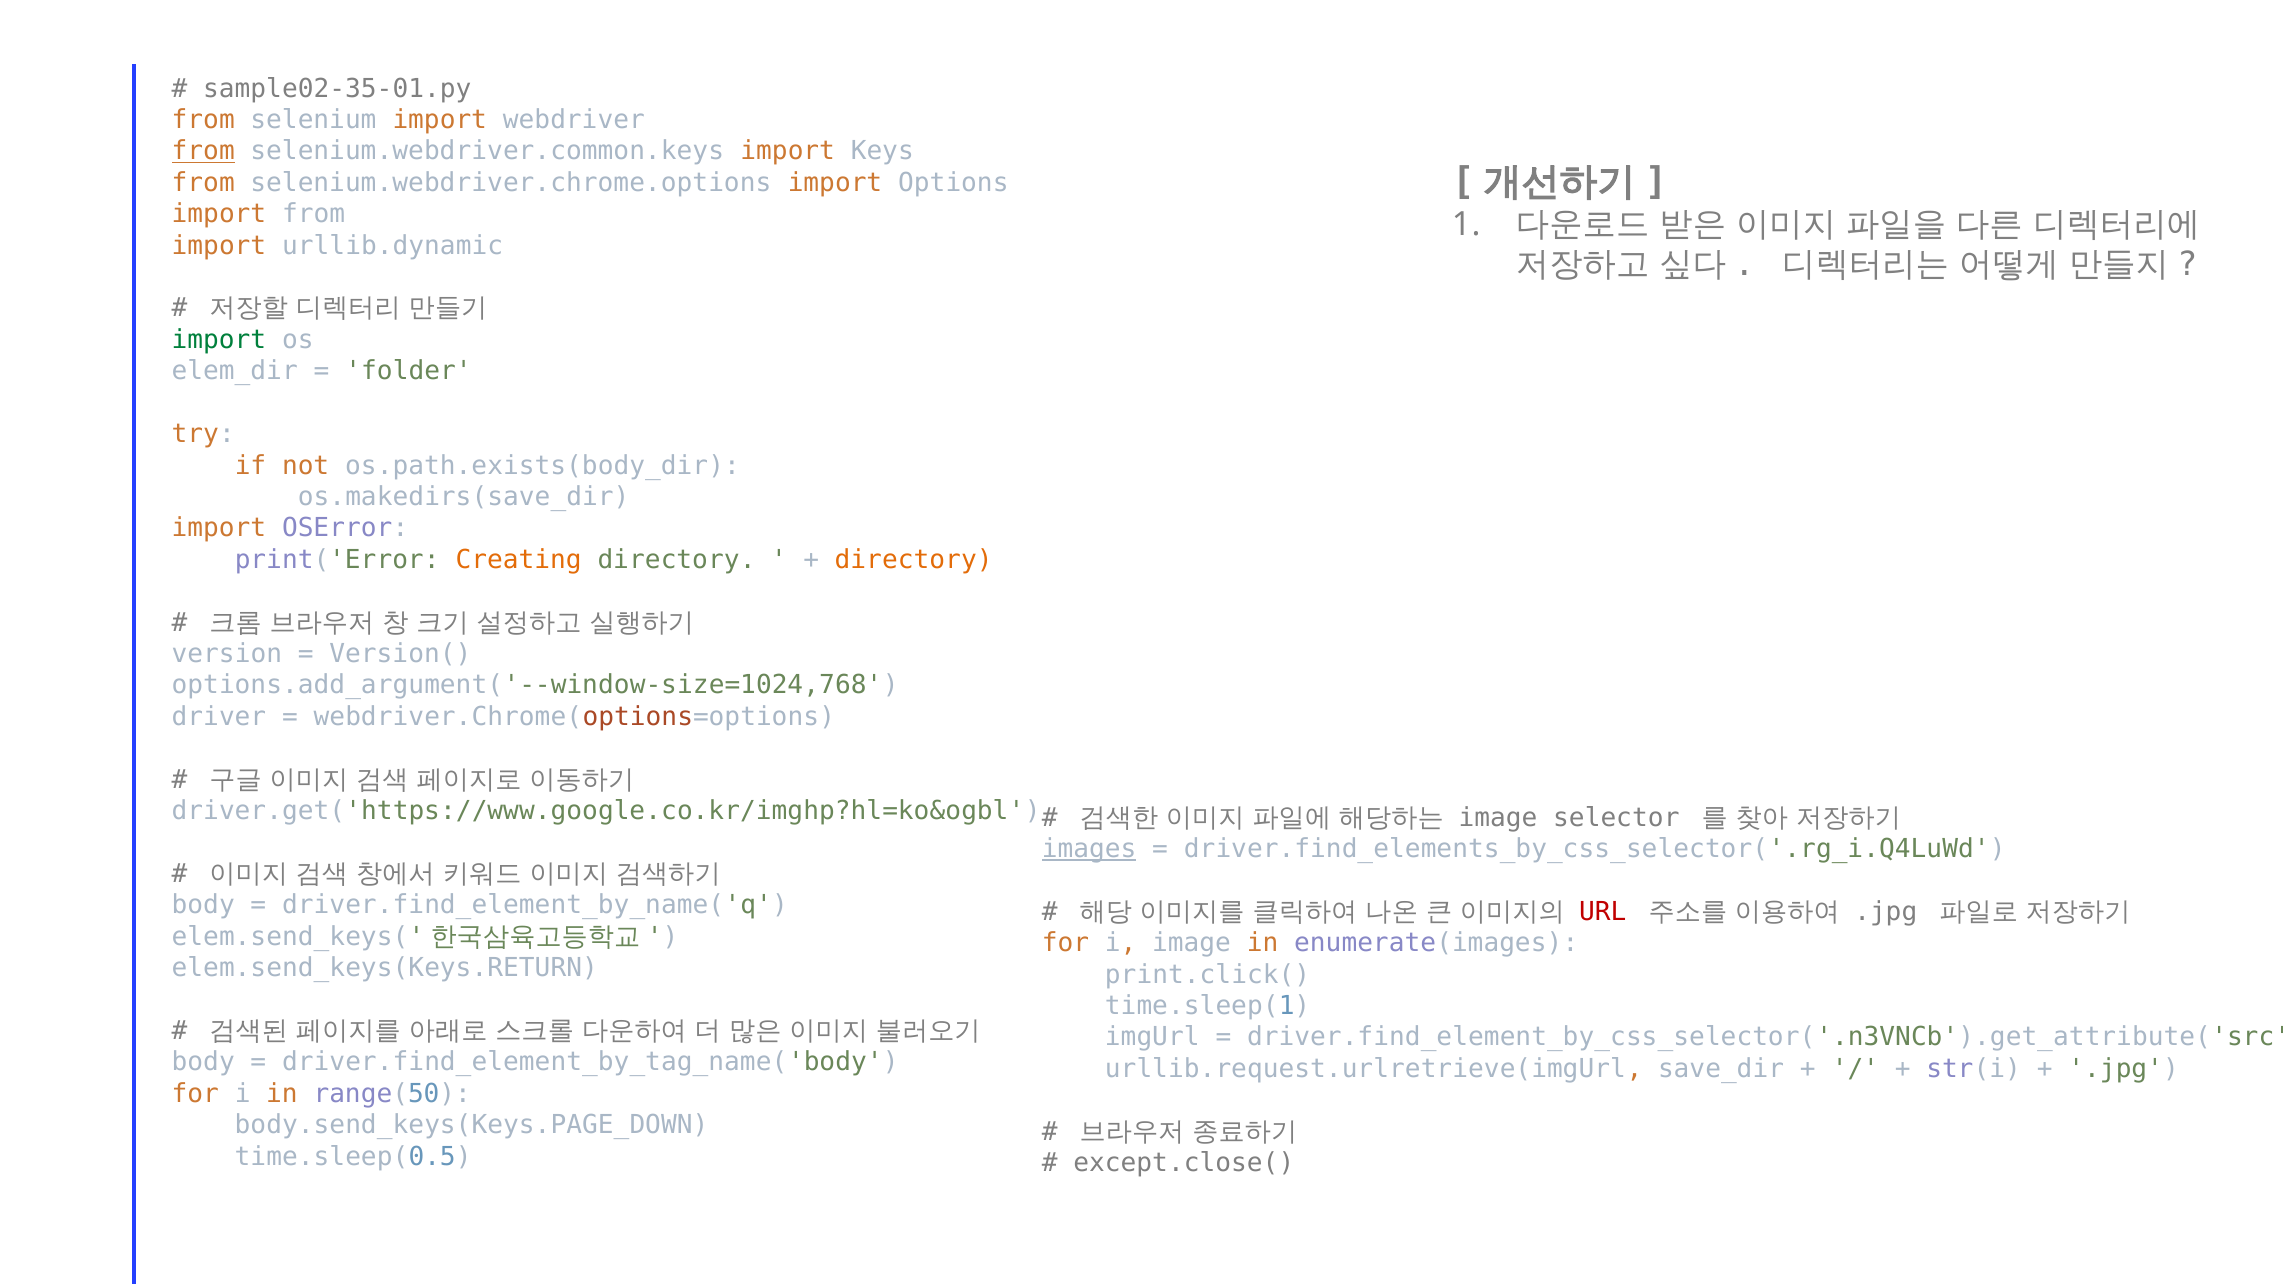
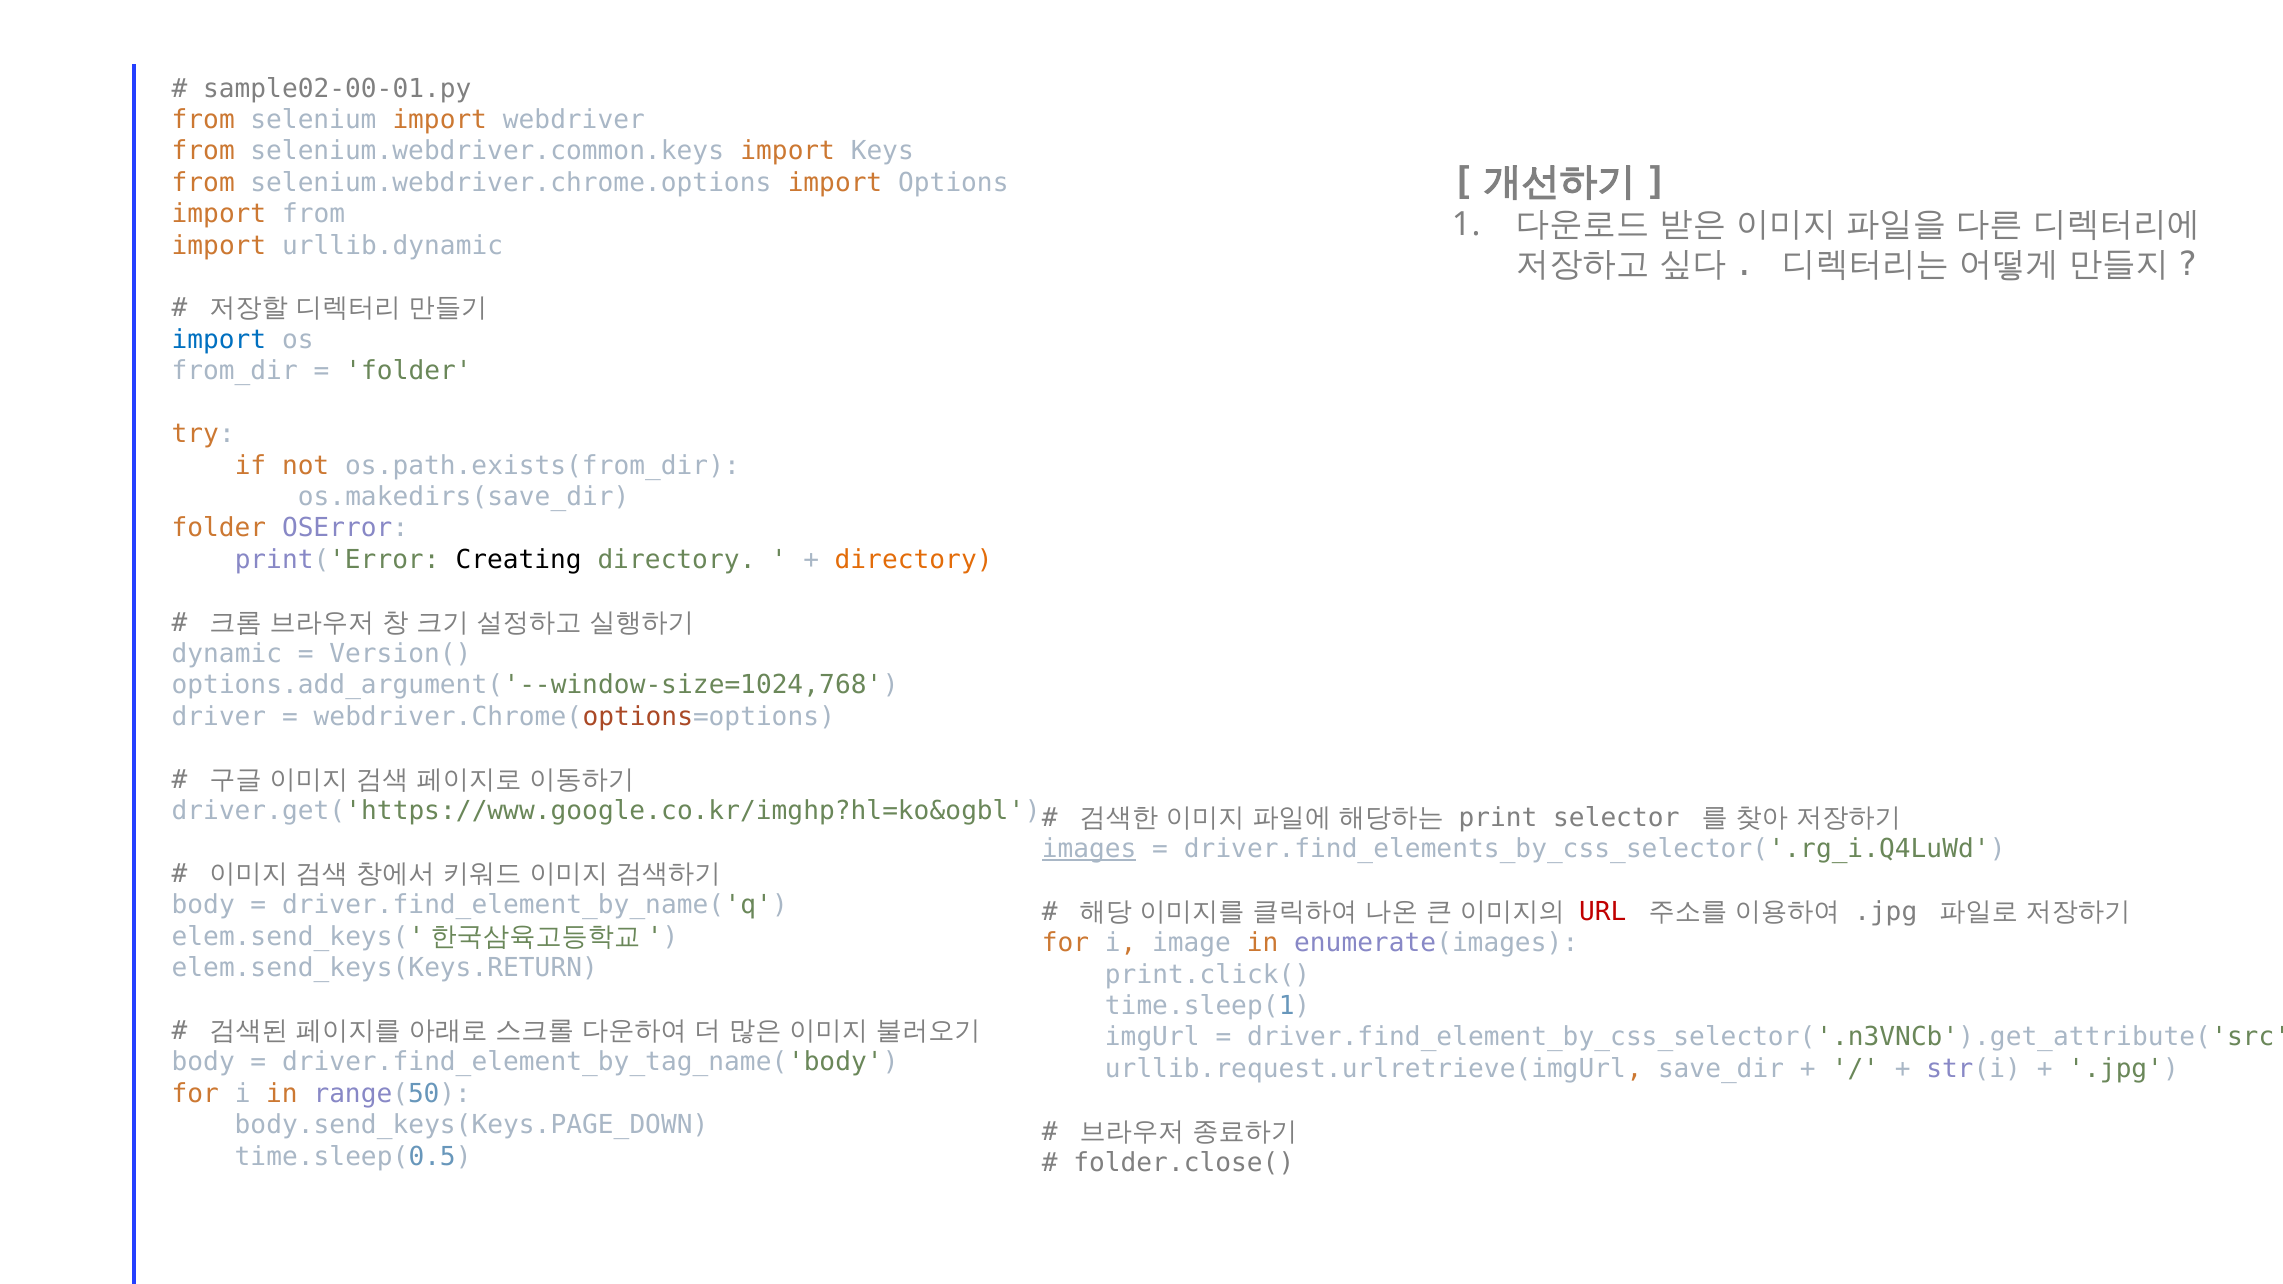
sample02-35-01.py: sample02-35-01.py -> sample02-00-01.py
from at (203, 151) underline: present -> none
import at (219, 340) colour: green -> blue
elem_dir: elem_dir -> from_dir
os.path.exists(body_dir: os.path.exists(body_dir -> os.path.exists(from_dir
import at (219, 528): import -> folder
Creating colour: orange -> black
version: version -> dynamic
image at (1498, 818): image -> print
except.close(: except.close( -> folder.close(
